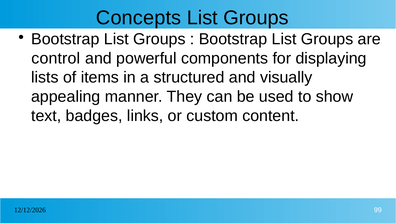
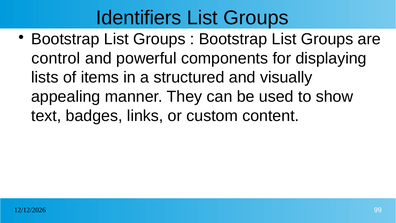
Concepts: Concepts -> Identifiers
